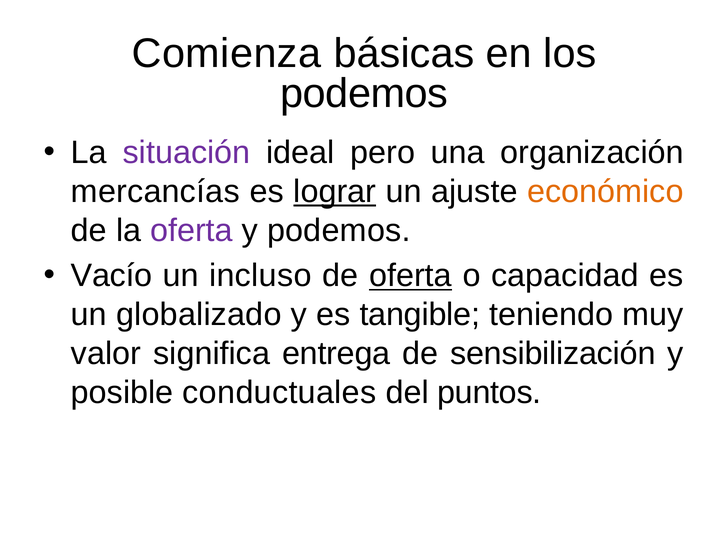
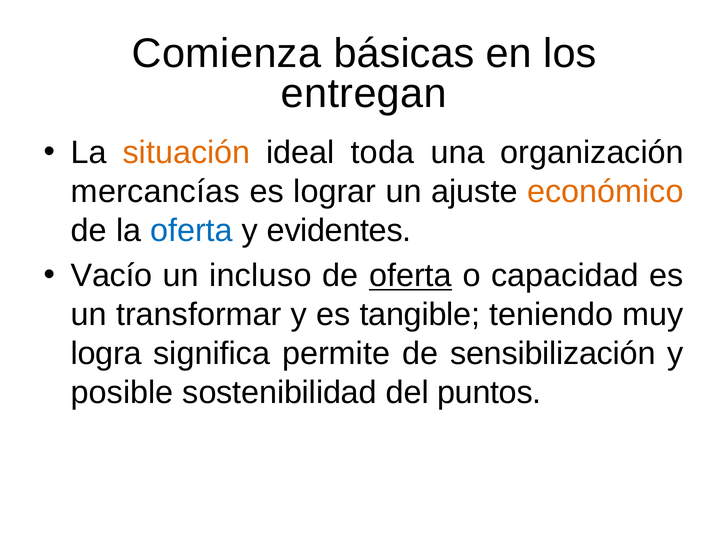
podemos at (364, 93): podemos -> entregan
situación colour: purple -> orange
pero: pero -> toda
lograr underline: present -> none
oferta at (192, 230) colour: purple -> blue
y podemos: podemos -> evidentes
globalizado: globalizado -> transformar
valor: valor -> logra
entrega: entrega -> permite
conductuales: conductuales -> sostenibilidad
